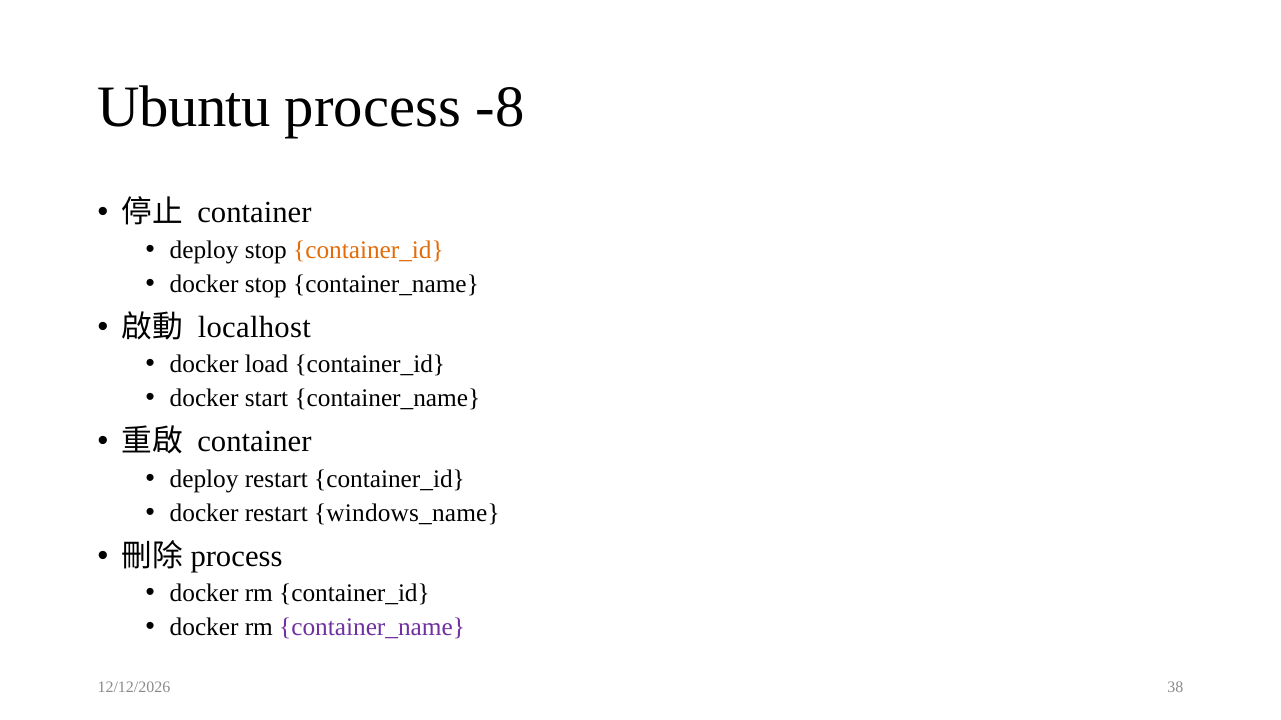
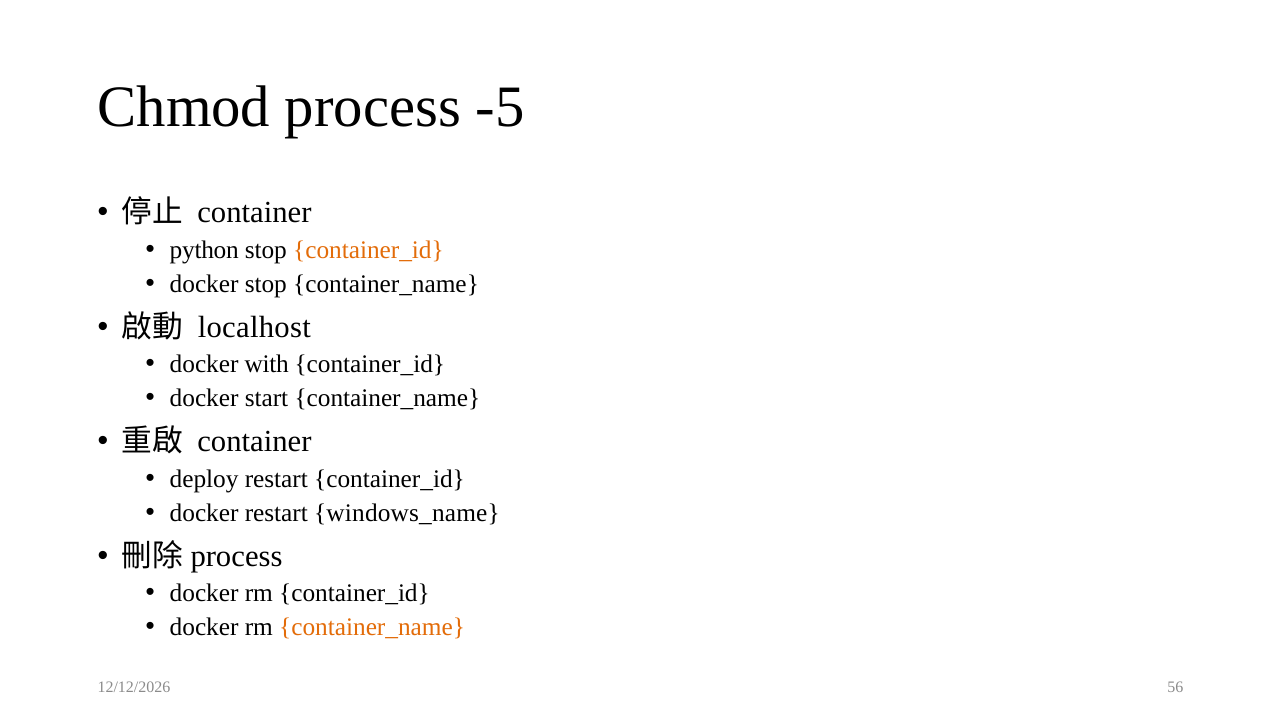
Ubuntu: Ubuntu -> Chmod
-8: -8 -> -5
deploy at (204, 250): deploy -> python
load: load -> with
container_name at (372, 628) colour: purple -> orange
38: 38 -> 56
